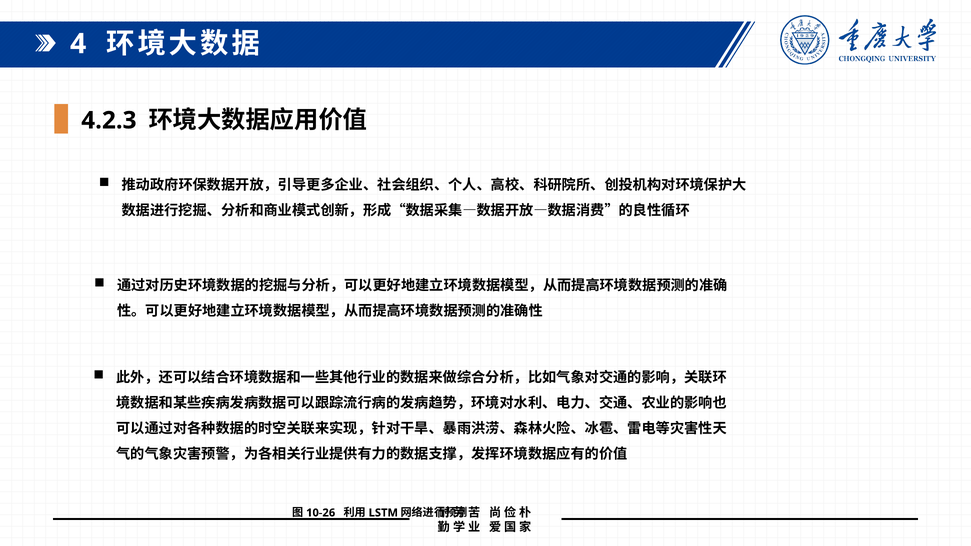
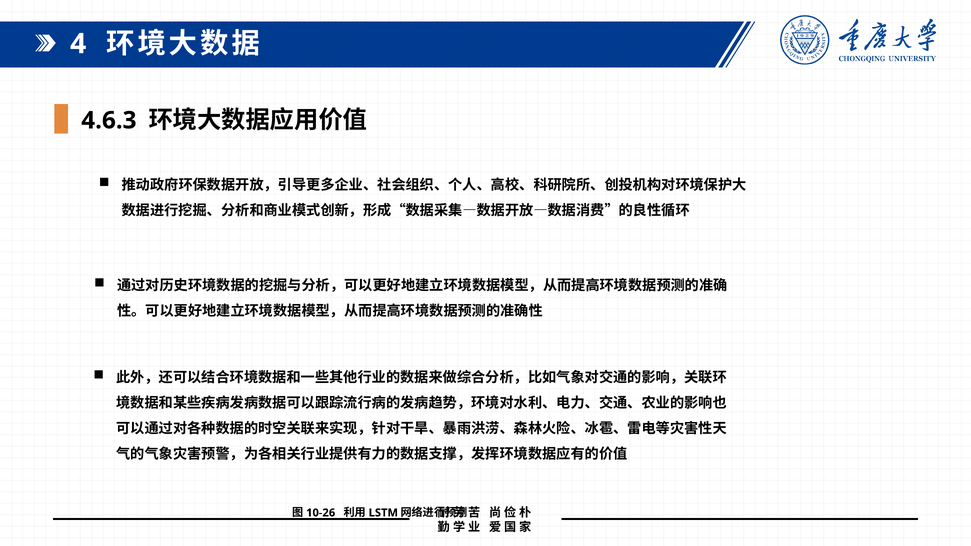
4.2.3: 4.2.3 -> 4.6.3
